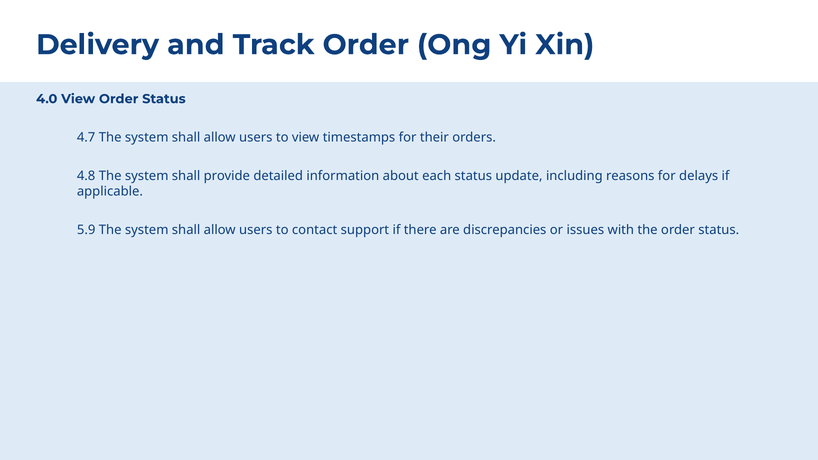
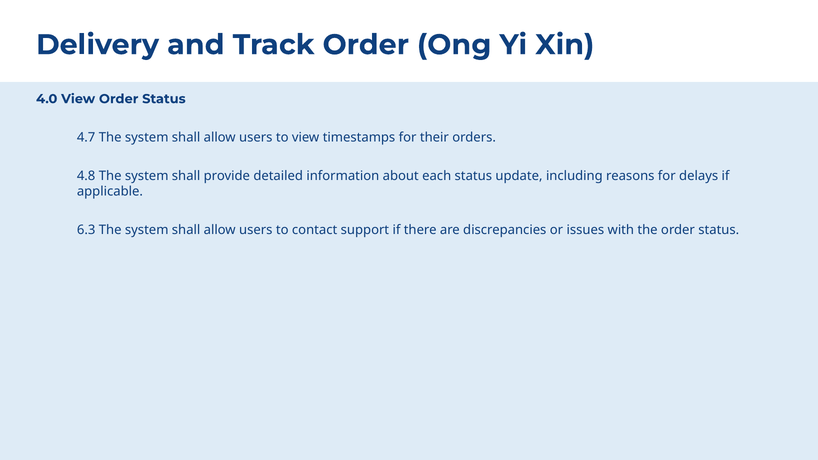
5.9: 5.9 -> 6.3
